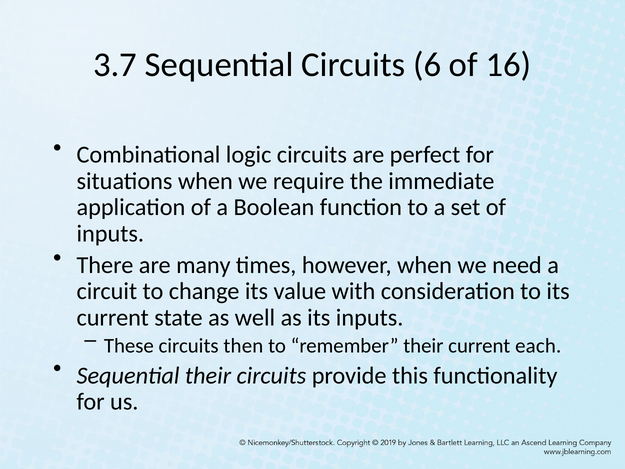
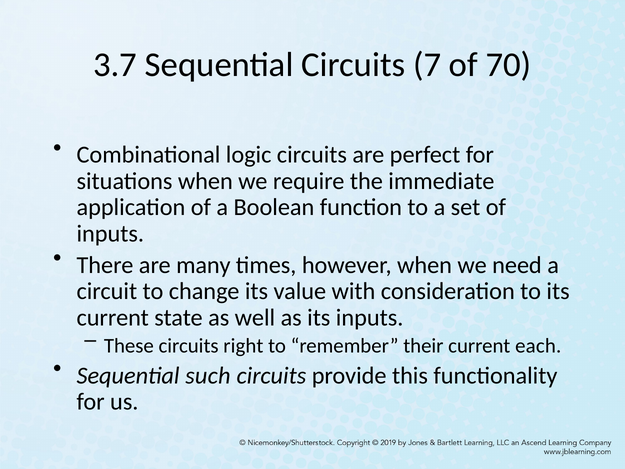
6: 6 -> 7
16: 16 -> 70
then: then -> right
Sequential their: their -> such
